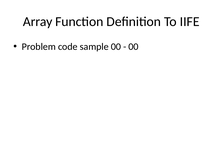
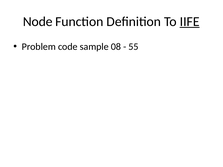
Array: Array -> Node
IIFE underline: none -> present
sample 00: 00 -> 08
00 at (133, 47): 00 -> 55
